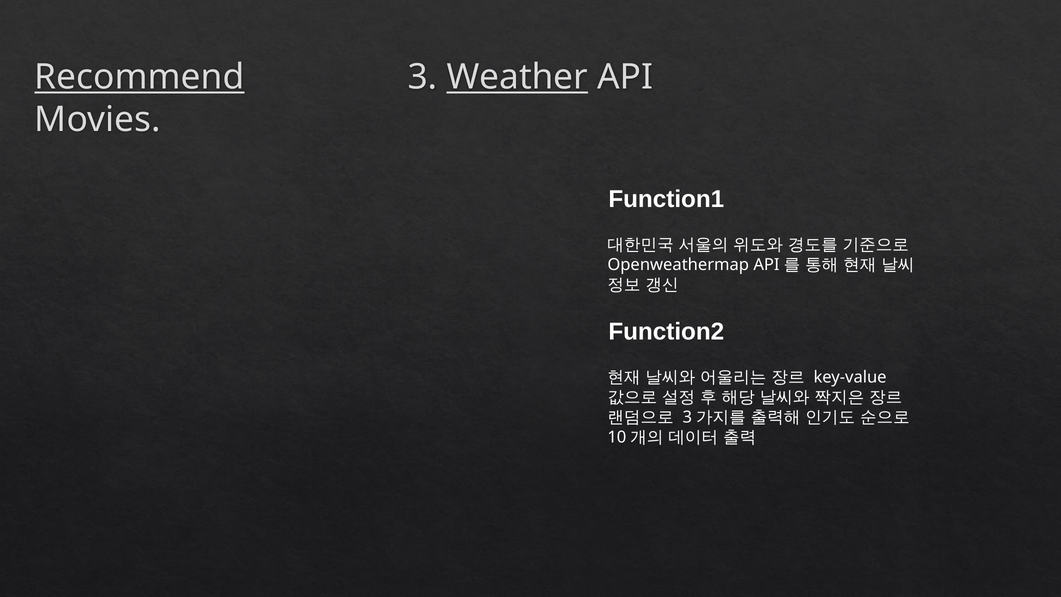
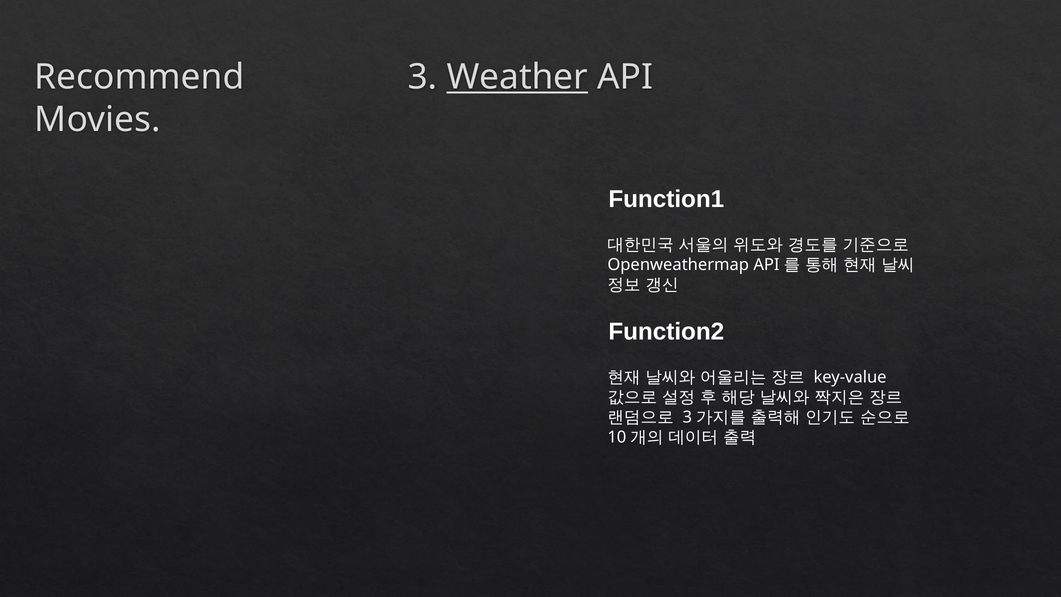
Recommend underline: present -> none
